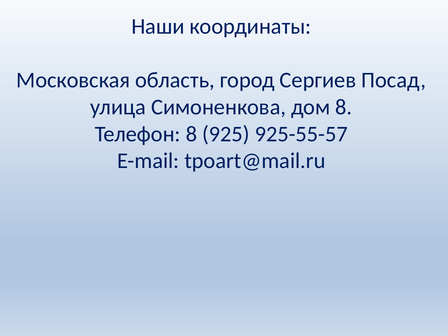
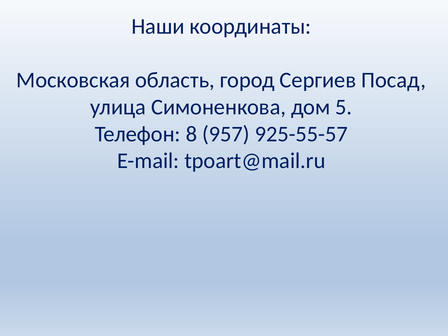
дом 8: 8 -> 5
925: 925 -> 957
